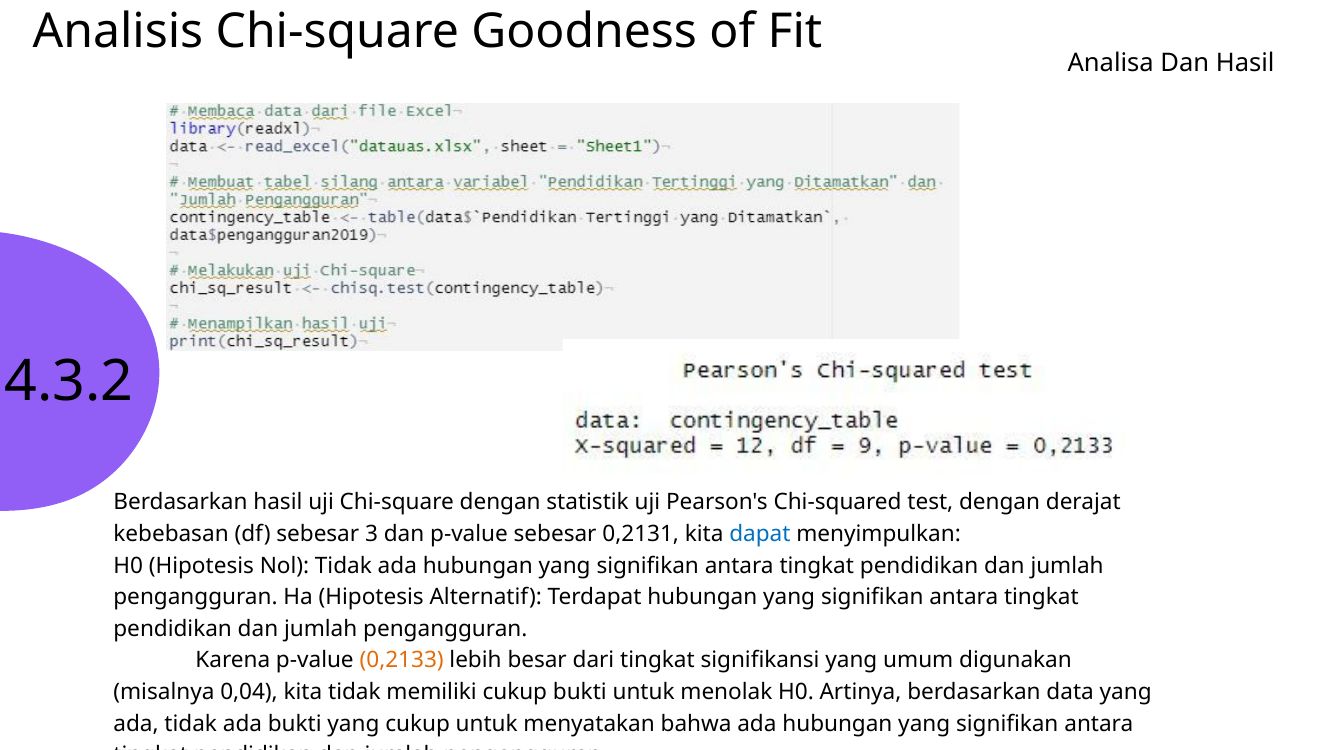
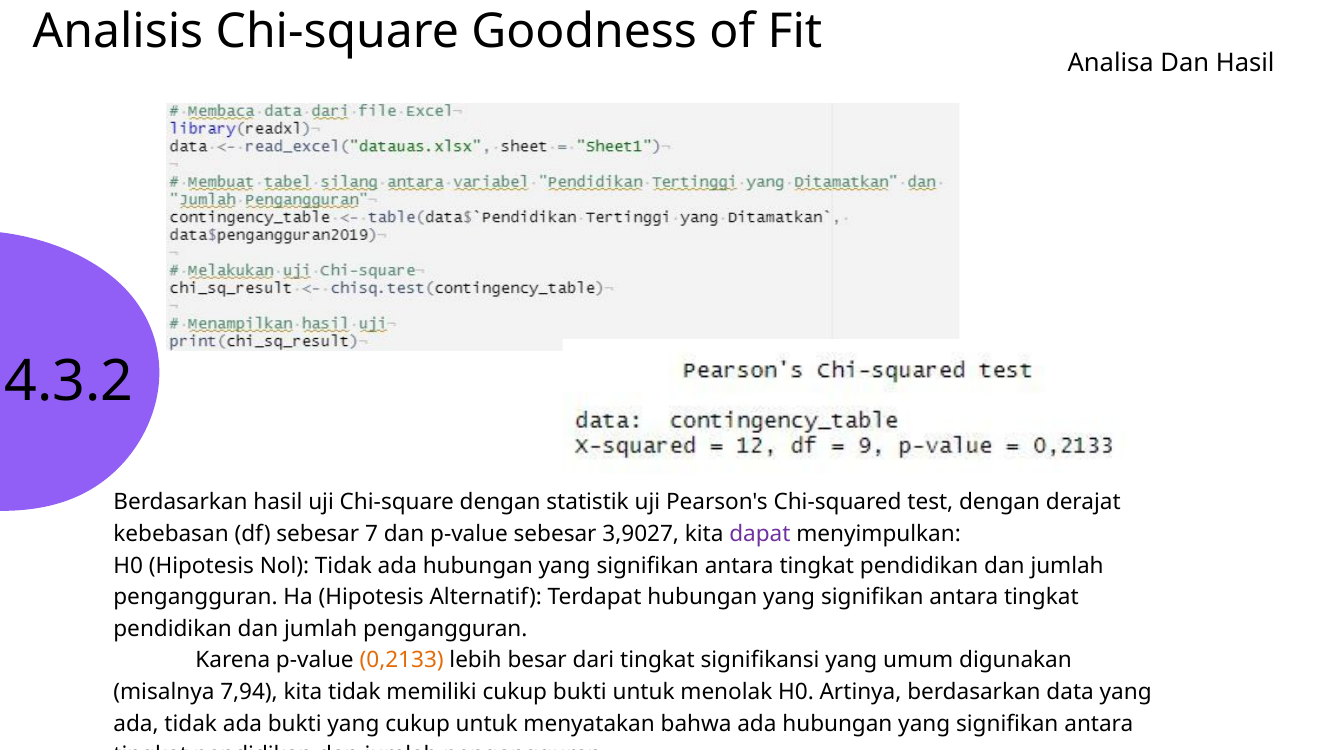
3: 3 -> 7
0,2131: 0,2131 -> 3,9027
dapat colour: blue -> purple
0,04: 0,04 -> 7,94
